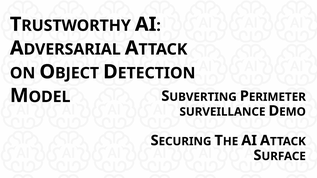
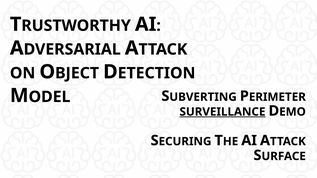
SURVEILLANCE underline: none -> present
